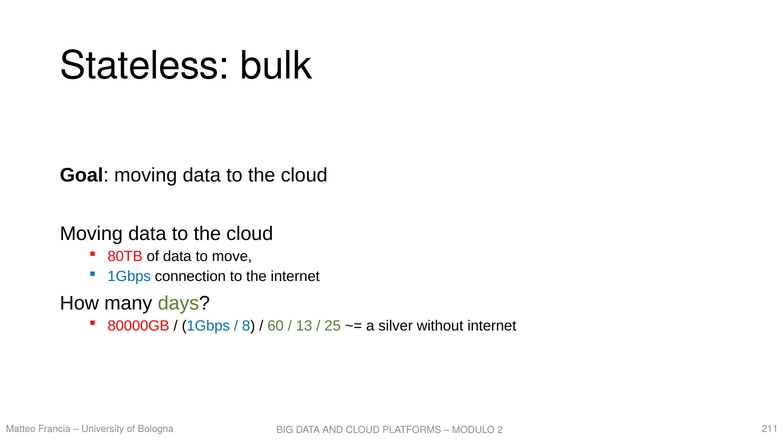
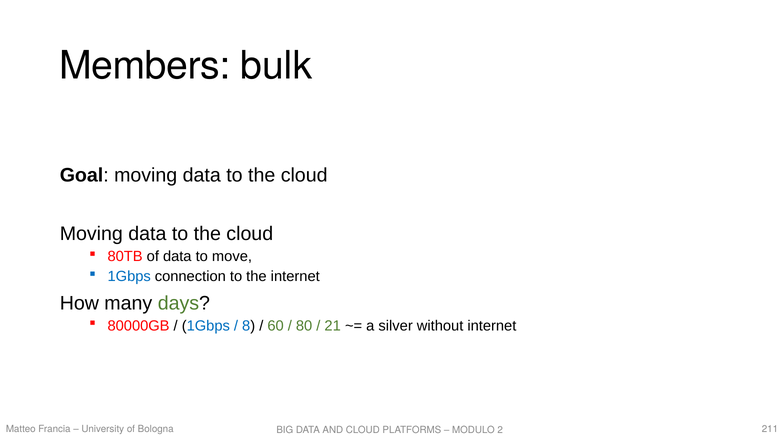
Stateless: Stateless -> Members
13: 13 -> 80
25: 25 -> 21
